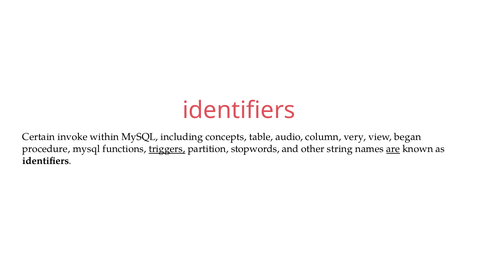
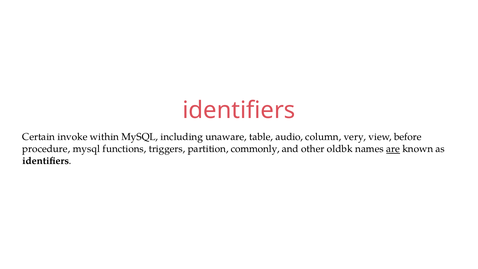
concepts: concepts -> unaware
began: began -> before
triggers underline: present -> none
stopwords: stopwords -> commonly
string: string -> oldbk
